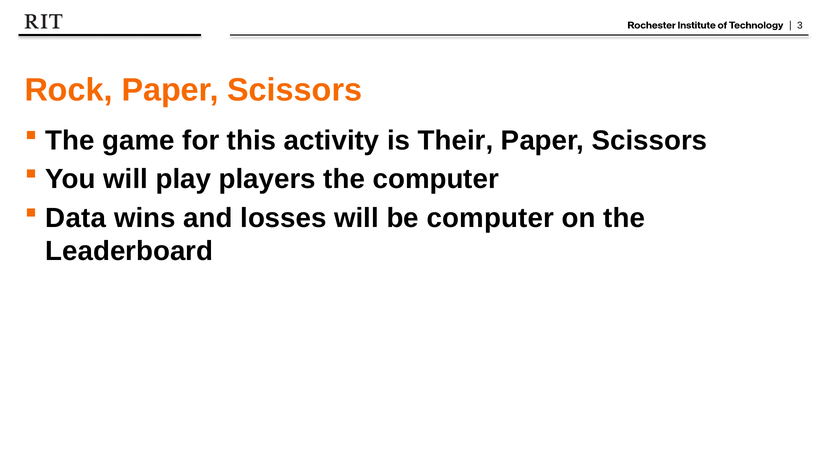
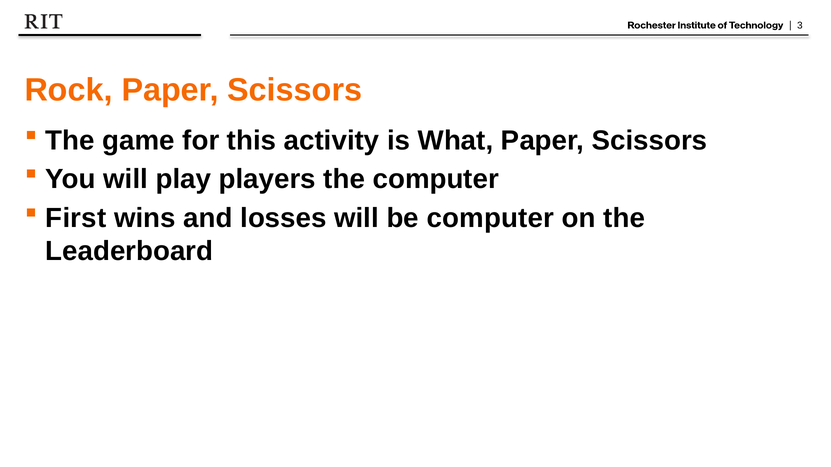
Their: Their -> What
Data: Data -> First
